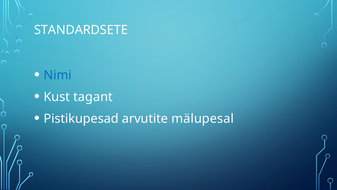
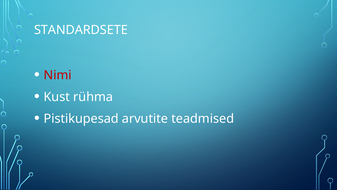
Nimi colour: blue -> red
tagant: tagant -> rühma
mälupesal: mälupesal -> teadmised
